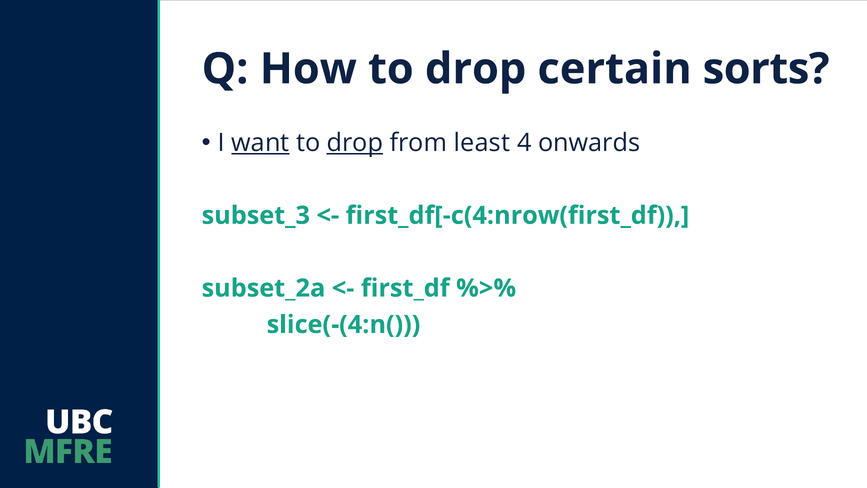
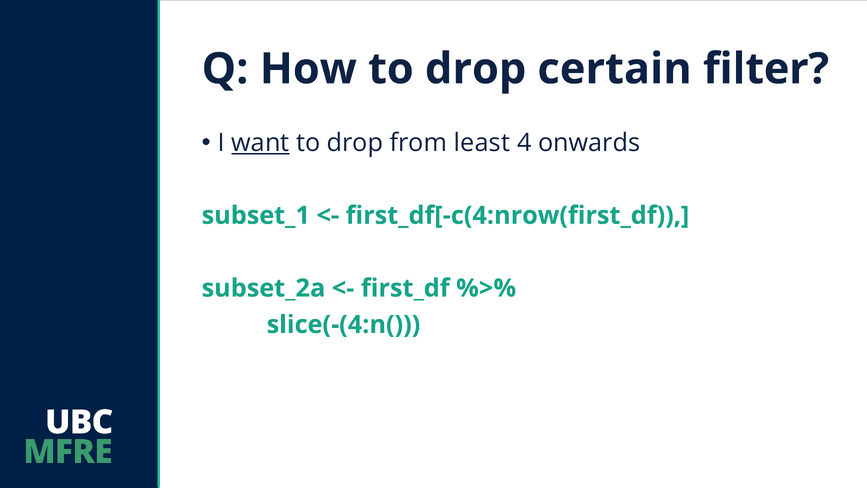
sorts: sorts -> filter
drop at (355, 143) underline: present -> none
subset_3: subset_3 -> subset_1
